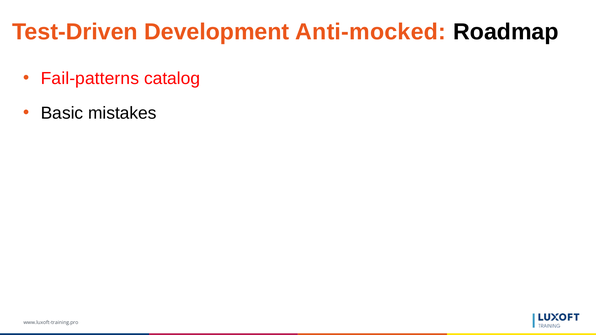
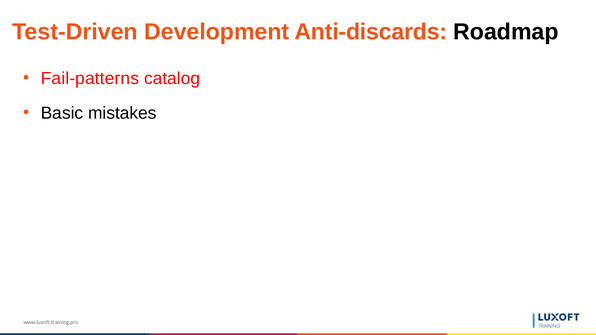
Anti-mocked: Anti-mocked -> Anti-discards
